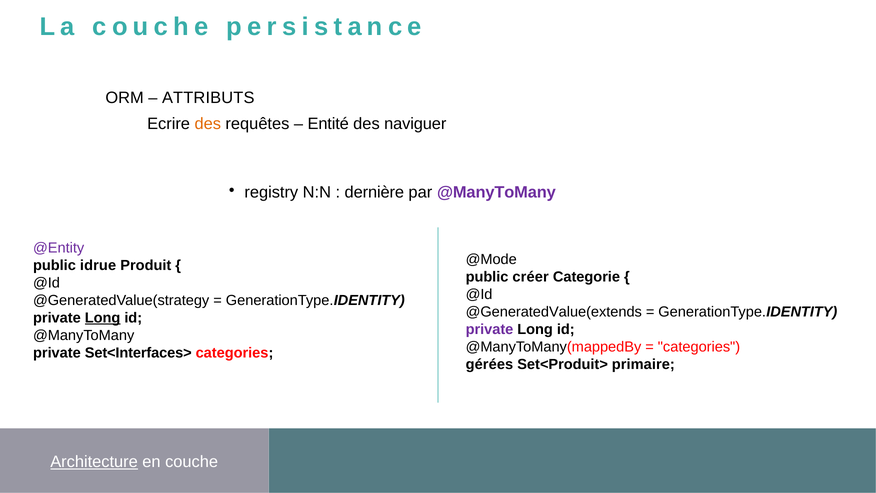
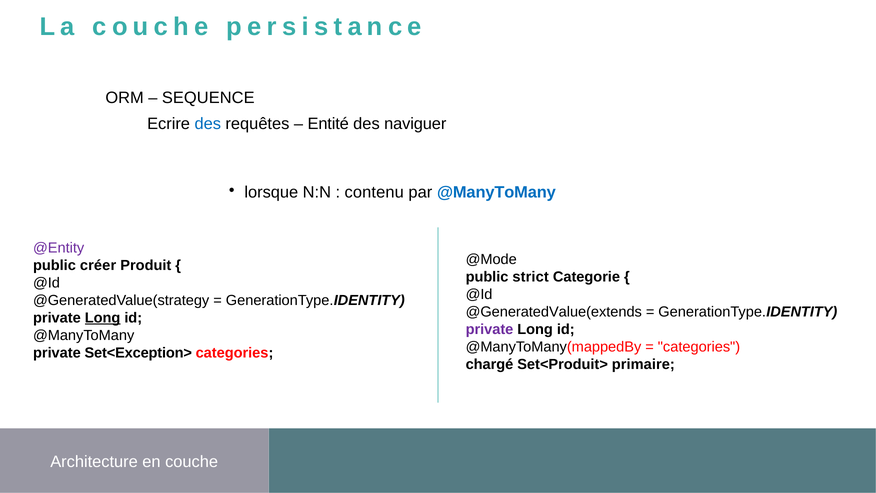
ATTRIBUTS: ATTRIBUTS -> SEQUENCE
des at (208, 124) colour: orange -> blue
registry: registry -> lorsque
dernière: dernière -> contenu
@ManyToMany at (496, 192) colour: purple -> blue
idrue: idrue -> créer
créer: créer -> strict
Set<Interfaces>: Set<Interfaces> -> Set<Exception>
gérées: gérées -> chargé
Architecture underline: present -> none
